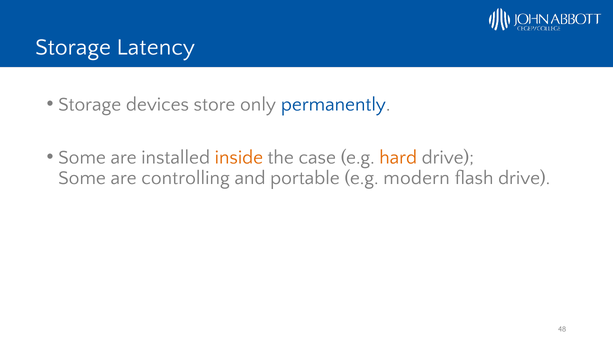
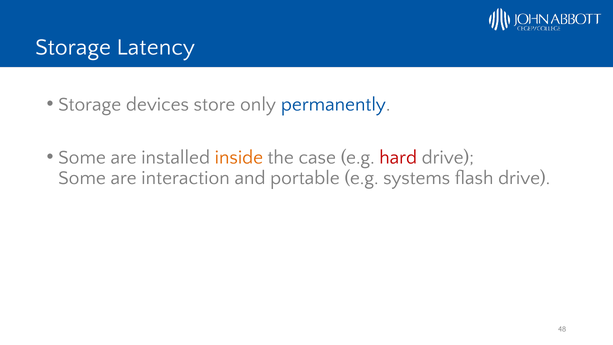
hard colour: orange -> red
controlling: controlling -> interaction
modern: modern -> systems
